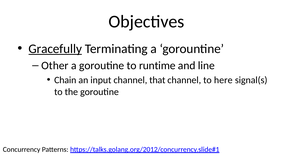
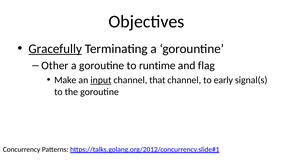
line: line -> flag
Chain: Chain -> Make
input underline: none -> present
here: here -> early
